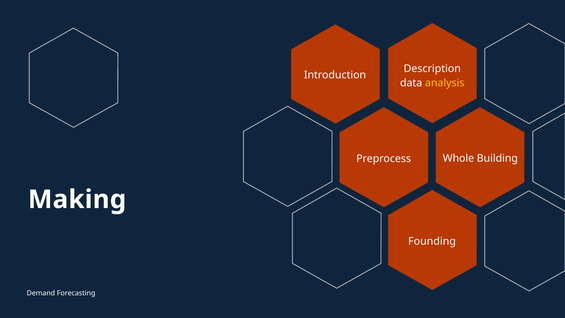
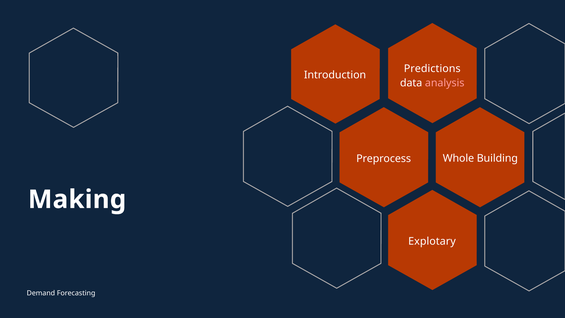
Description: Description -> Predictions
analysis colour: yellow -> pink
Founding: Founding -> Explotary
